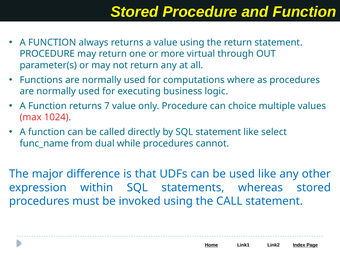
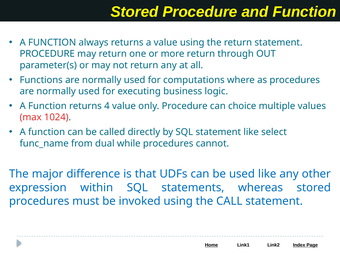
more virtual: virtual -> return
7: 7 -> 4
